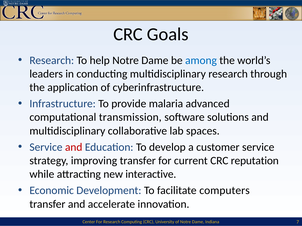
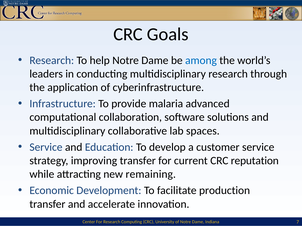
transmission: transmission -> collaboration
and at (74, 147) colour: red -> black
interactive: interactive -> remaining
computers: computers -> production
